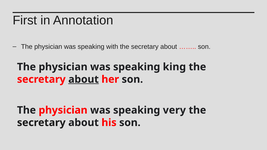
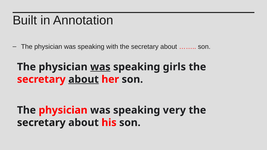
First: First -> Built
was at (100, 67) underline: none -> present
king: king -> girls
